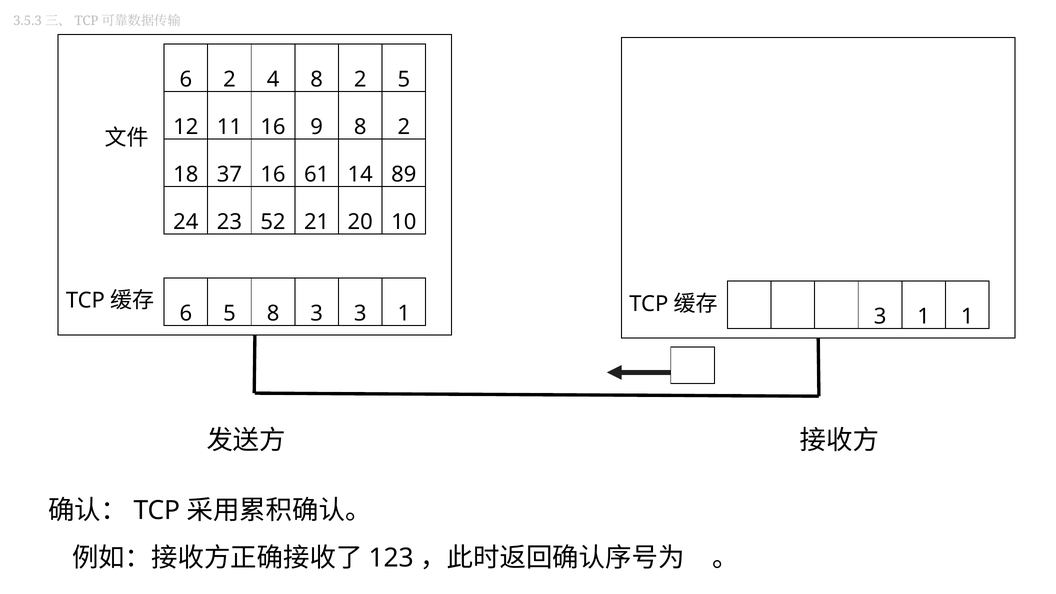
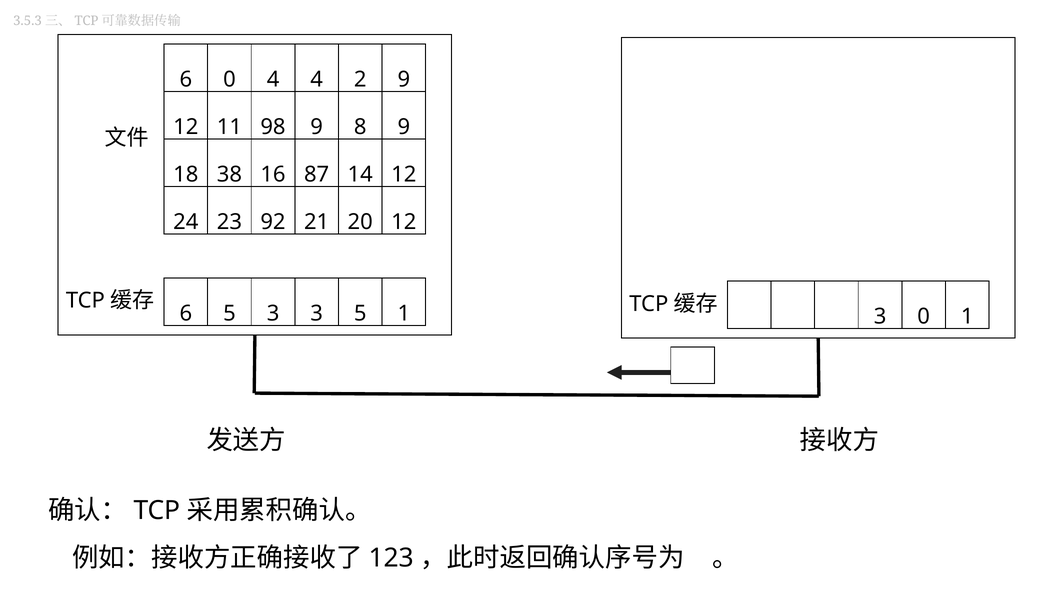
6 2: 2 -> 0
4 8: 8 -> 4
2 5: 5 -> 9
11 16: 16 -> 98
9 8 2: 2 -> 9
37: 37 -> 38
61: 61 -> 87
14 89: 89 -> 12
52: 52 -> 92
20 10: 10 -> 12
5 8: 8 -> 3
3 3: 3 -> 5
1 at (924, 316): 1 -> 0
